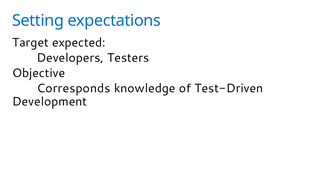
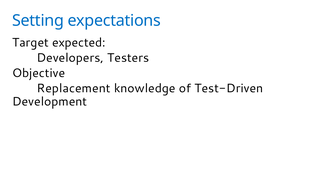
Corresponds: Corresponds -> Replacement
